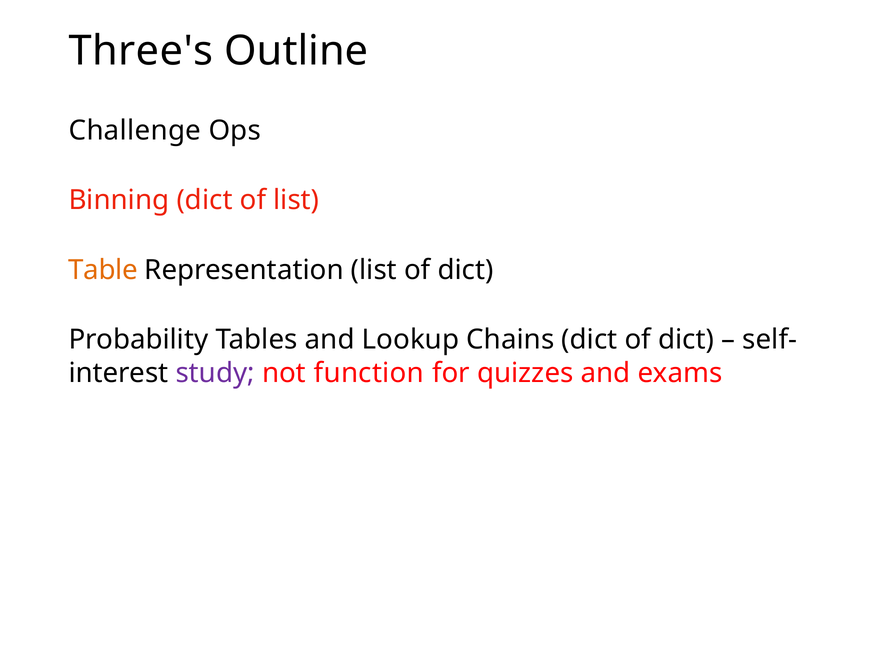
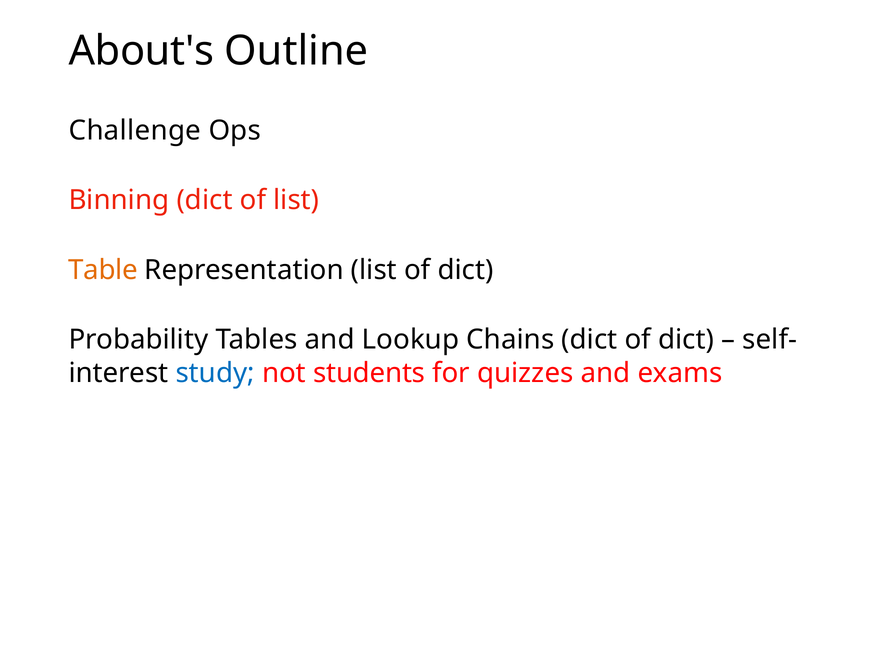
Three's: Three's -> About's
study colour: purple -> blue
function: function -> students
